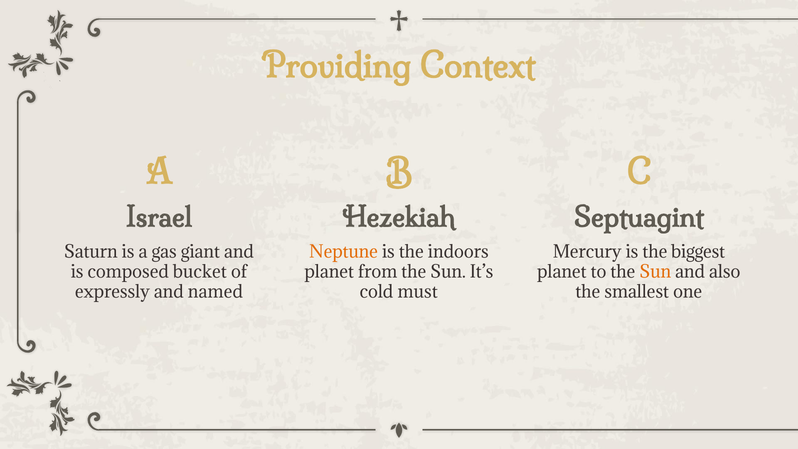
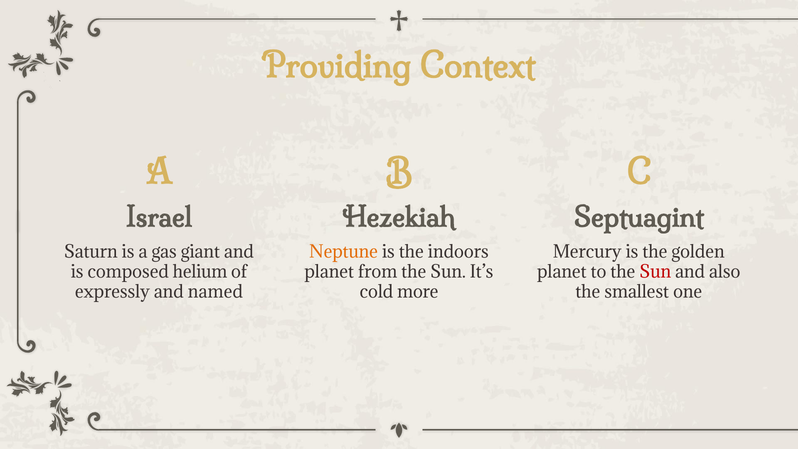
biggest: biggest -> golden
bucket: bucket -> helium
Sun at (655, 272) colour: orange -> red
must: must -> more
